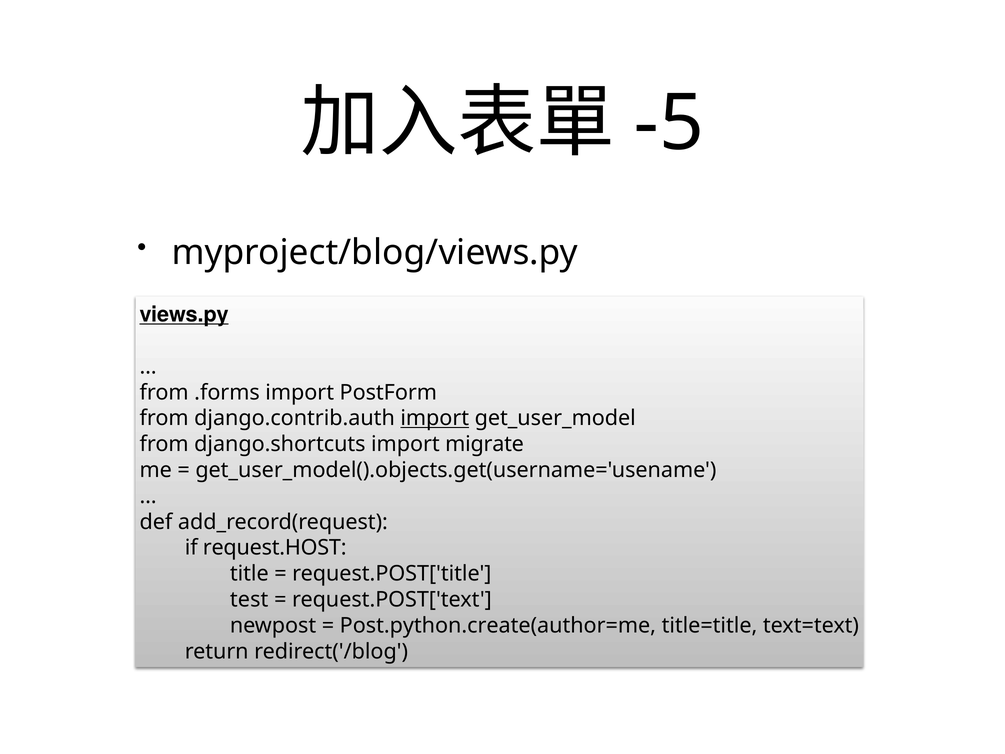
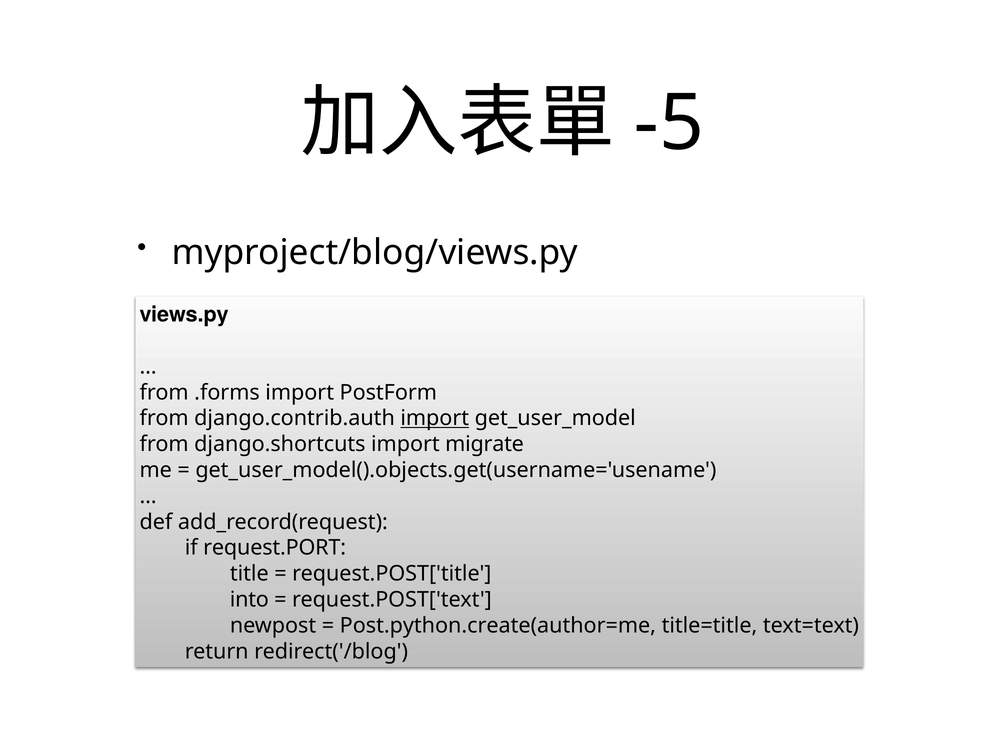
views.py underline: present -> none
request.HOST: request.HOST -> request.PORT
test: test -> into
